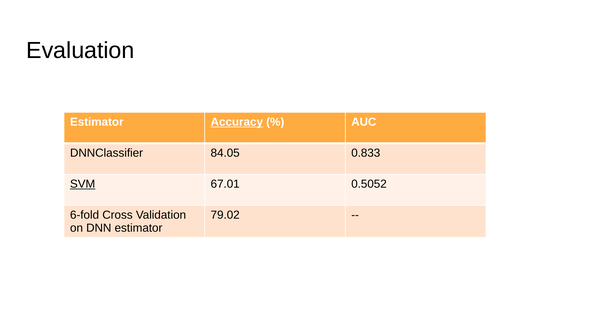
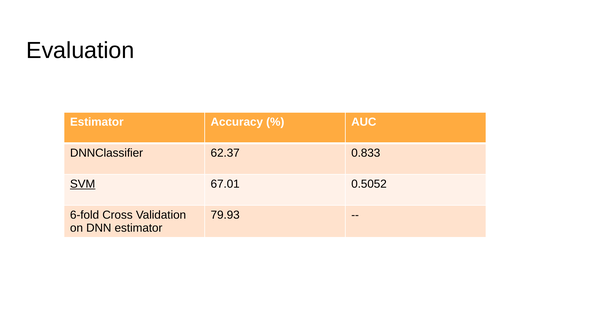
Accuracy underline: present -> none
84.05: 84.05 -> 62.37
79.02: 79.02 -> 79.93
